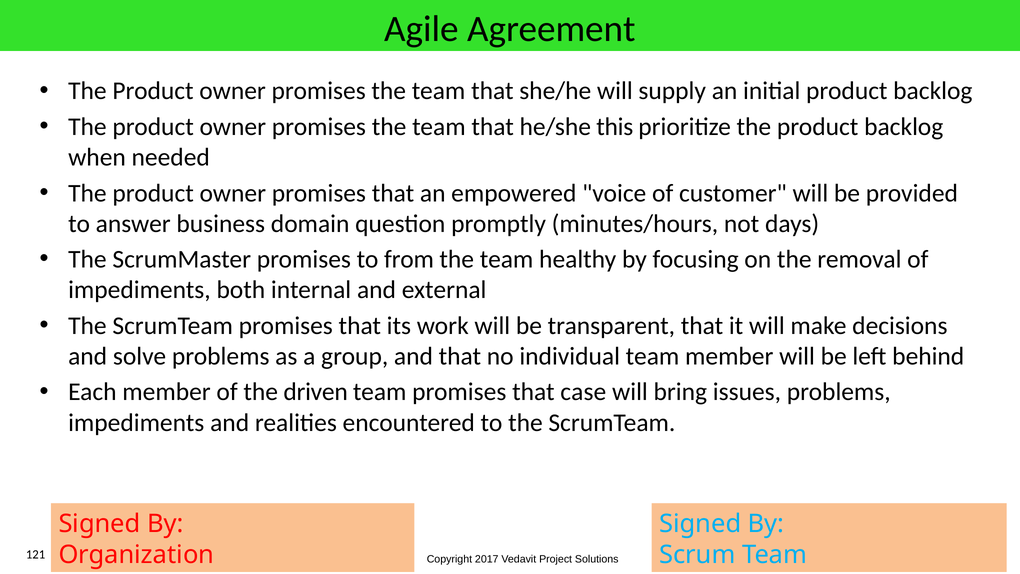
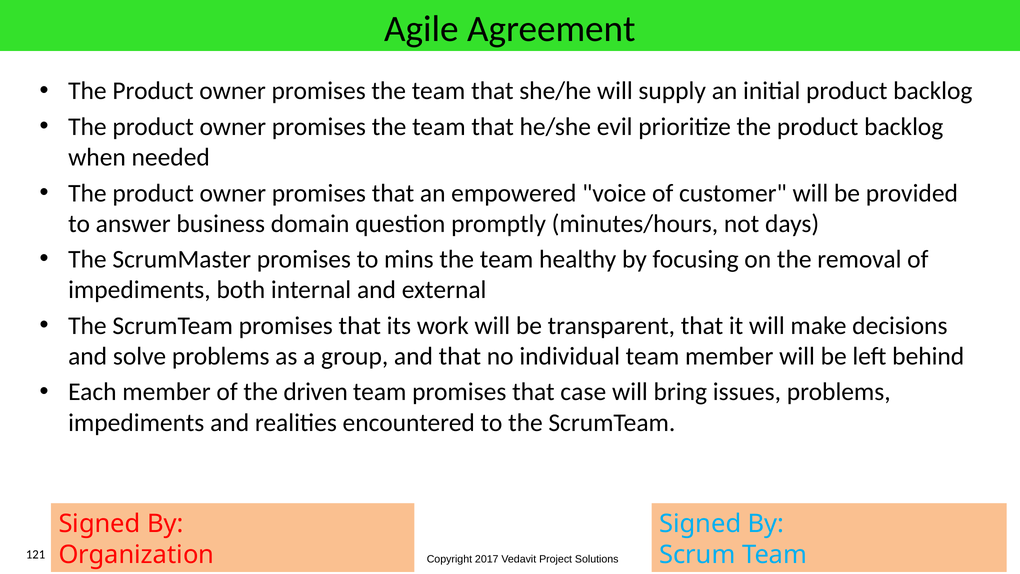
this: this -> evil
from: from -> mins
